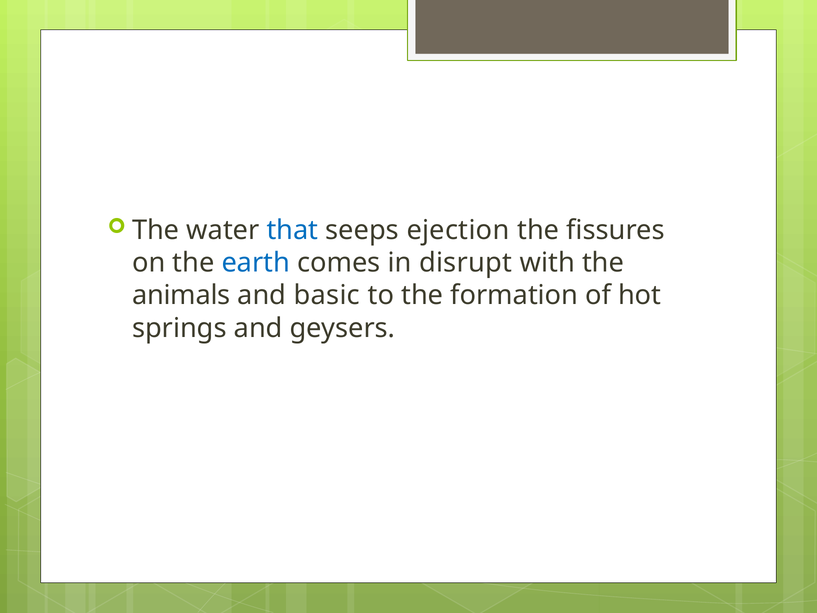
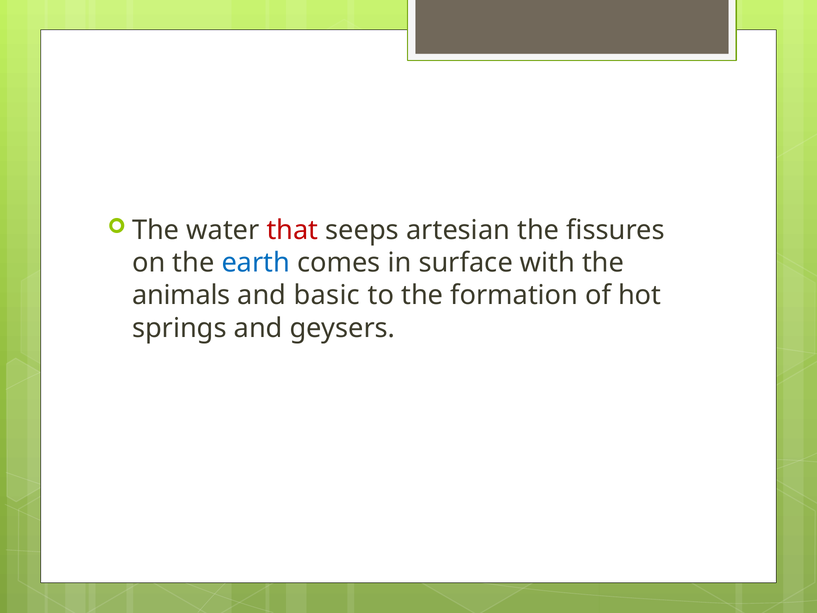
that colour: blue -> red
ejection: ejection -> artesian
disrupt: disrupt -> surface
